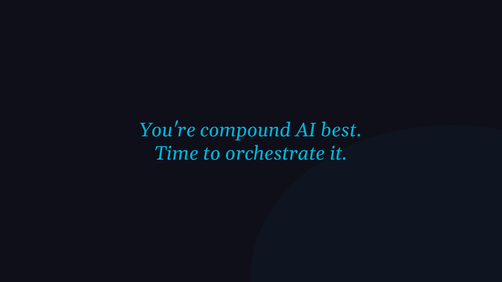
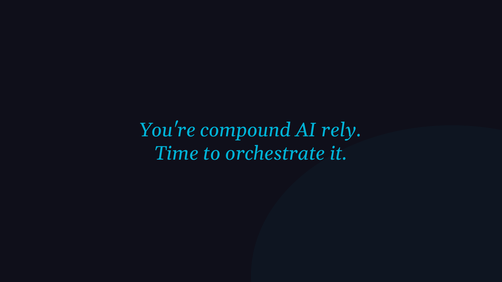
best: best -> rely
